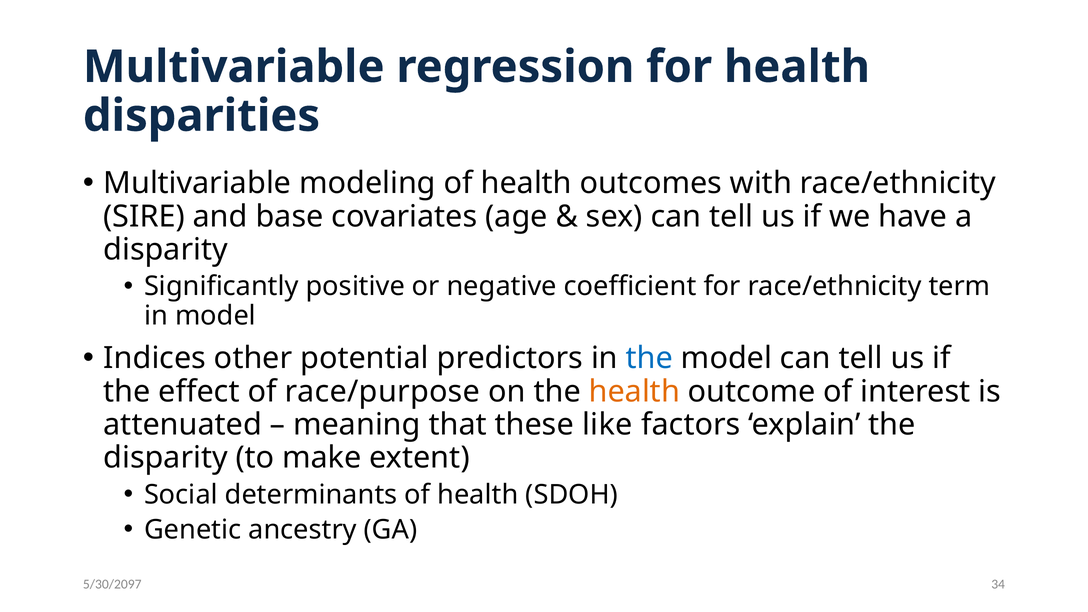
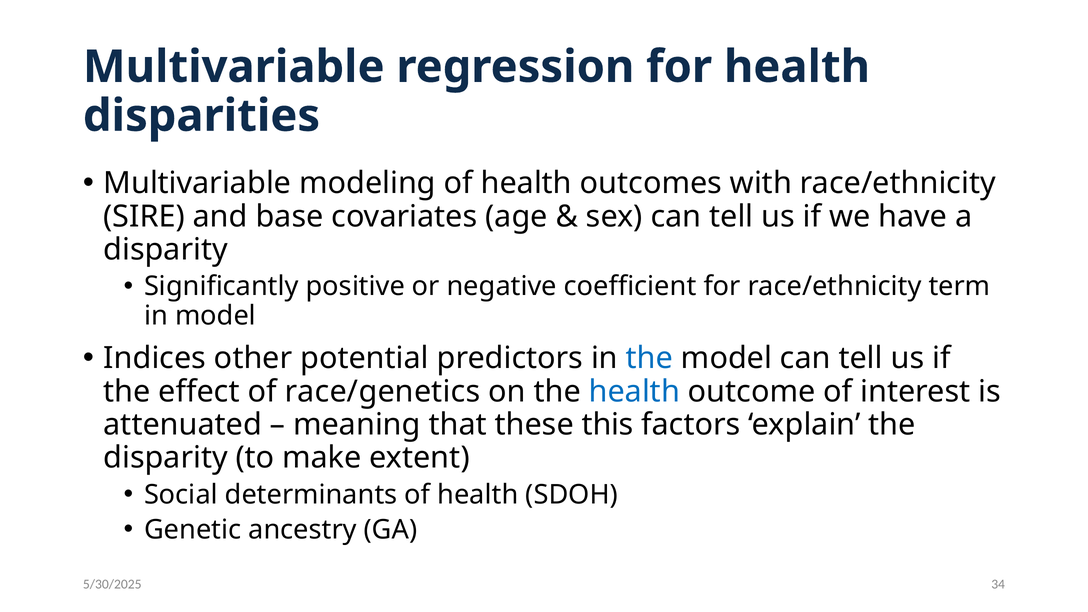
race/purpose: race/purpose -> race/genetics
health at (634, 391) colour: orange -> blue
like: like -> this
5/30/2097: 5/30/2097 -> 5/30/2025
